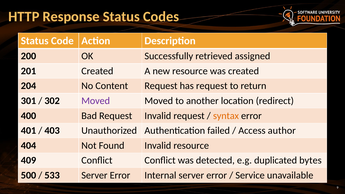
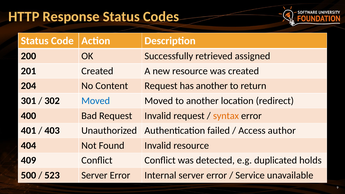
has request: request -> another
Moved at (96, 101) colour: purple -> blue
bytes: bytes -> holds
533: 533 -> 523
